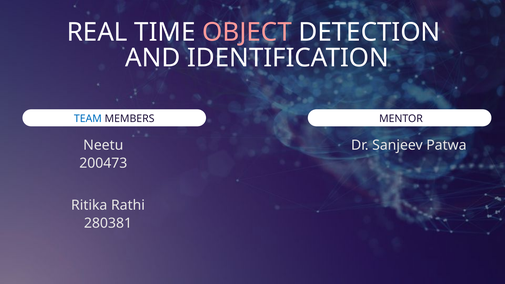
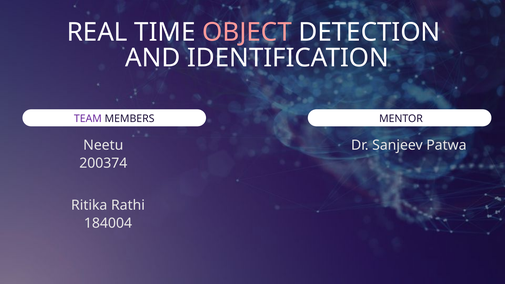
TEAM colour: blue -> purple
200473: 200473 -> 200374
280381: 280381 -> 184004
